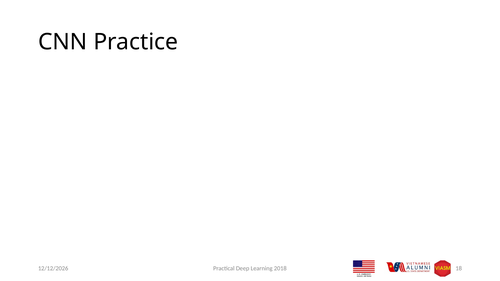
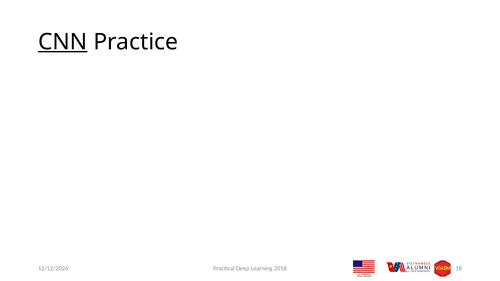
CNN underline: none -> present
